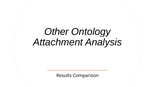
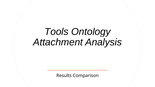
Other: Other -> Tools
